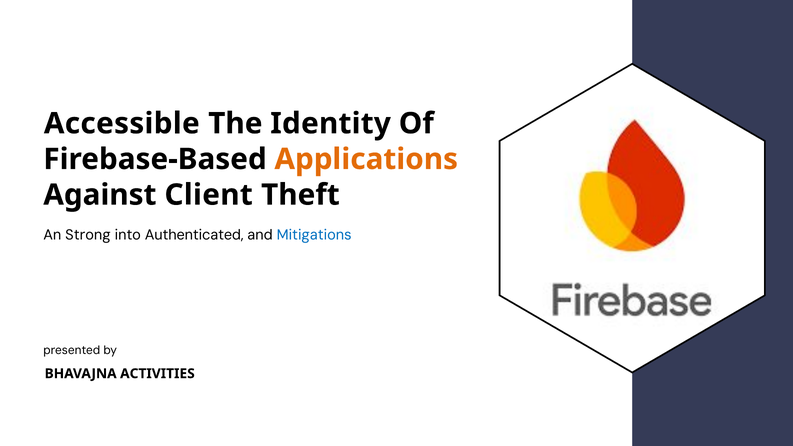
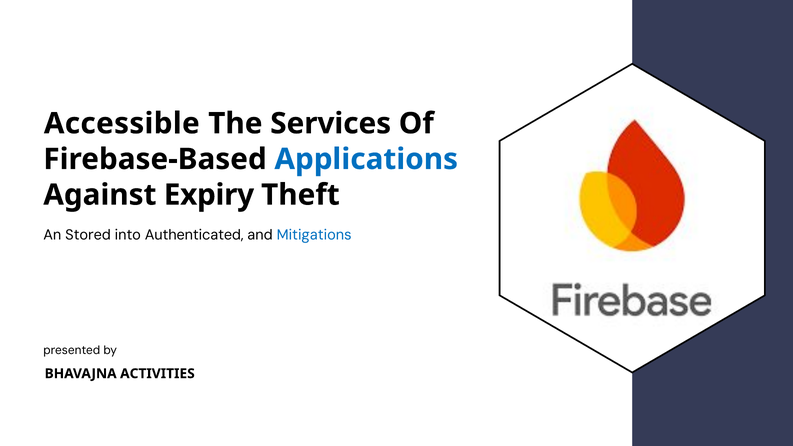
Identity: Identity -> Services
Applications colour: orange -> blue
Client: Client -> Expiry
Strong: Strong -> Stored
